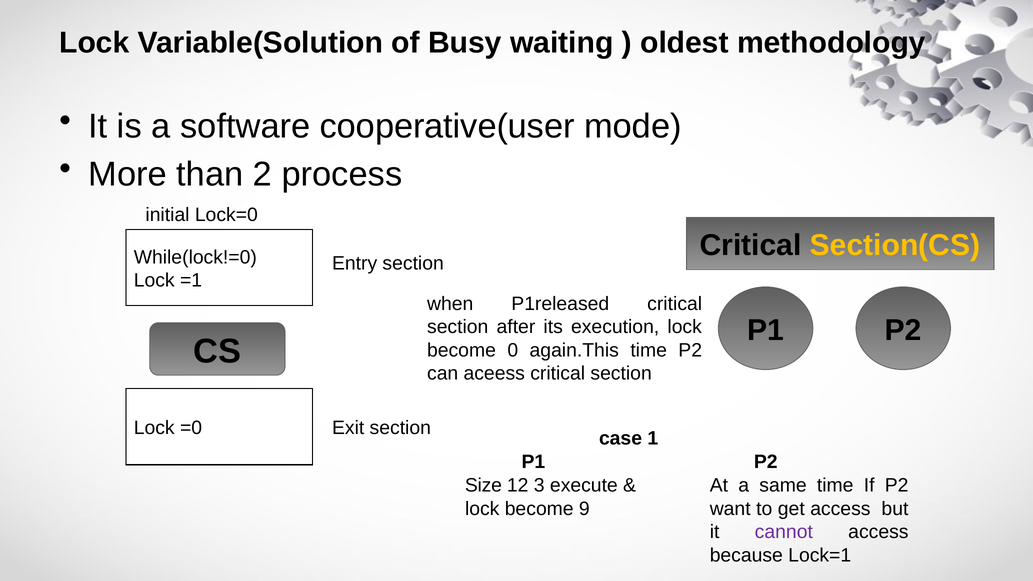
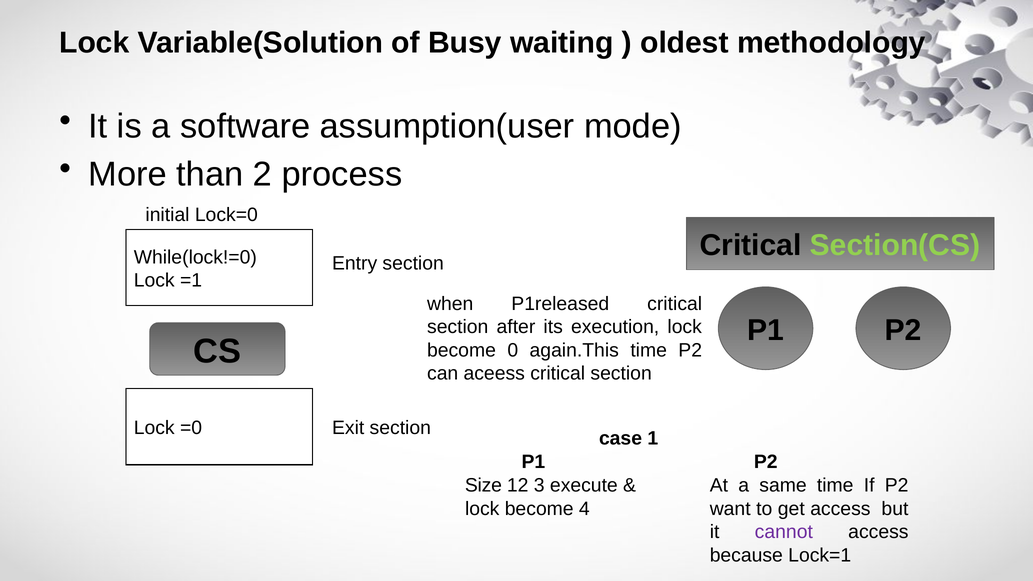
cooperative(user: cooperative(user -> assumption(user
Section(CS colour: yellow -> light green
9: 9 -> 4
